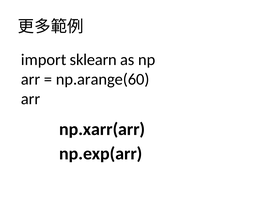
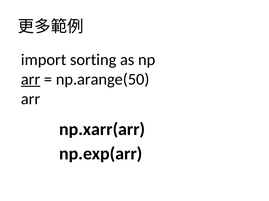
sklearn: sklearn -> sorting
arr at (31, 80) underline: none -> present
np.arange(60: np.arange(60 -> np.arange(50
